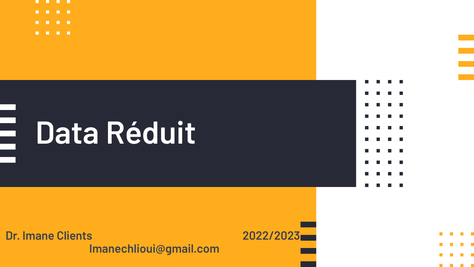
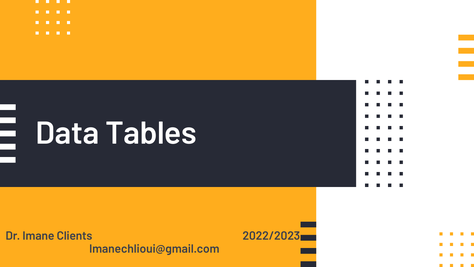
Réduit: Réduit -> Tables
